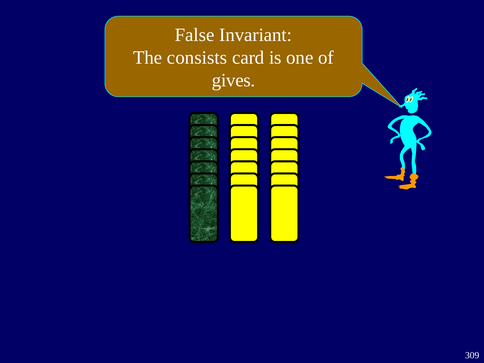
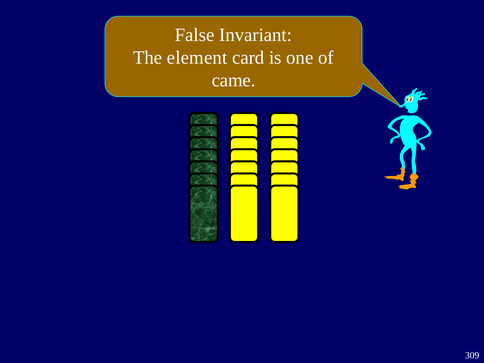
consists: consists -> element
gives: gives -> came
